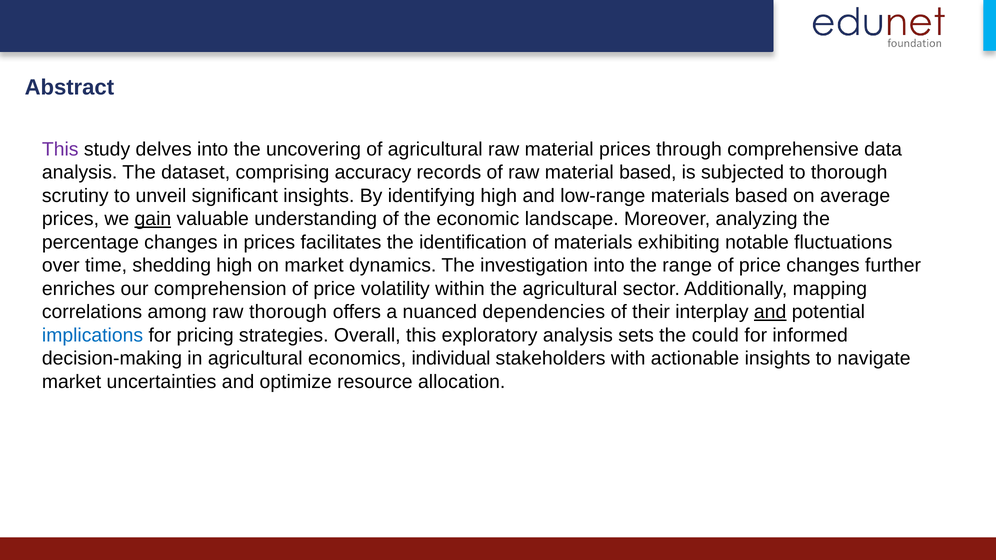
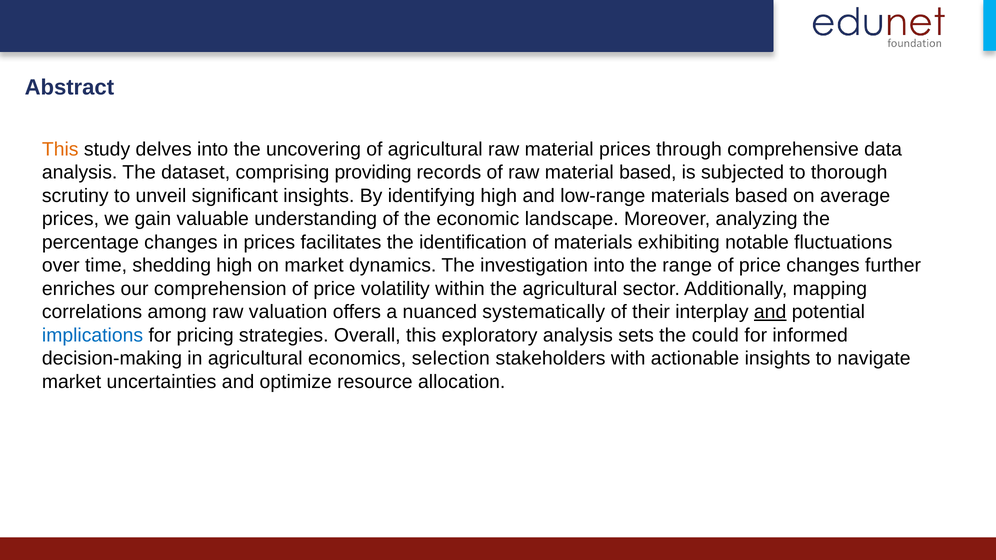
This at (60, 149) colour: purple -> orange
accuracy: accuracy -> providing
gain underline: present -> none
raw thorough: thorough -> valuation
dependencies: dependencies -> systematically
individual: individual -> selection
